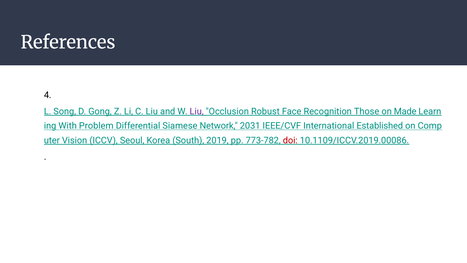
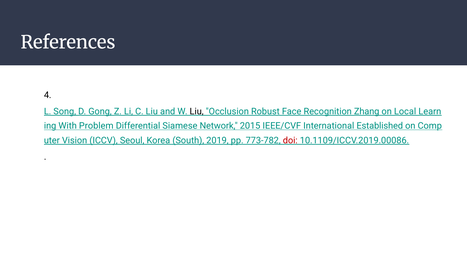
Liu at (197, 111) colour: purple -> black
Those: Those -> Zhang
Made: Made -> Local
2031: 2031 -> 2015
